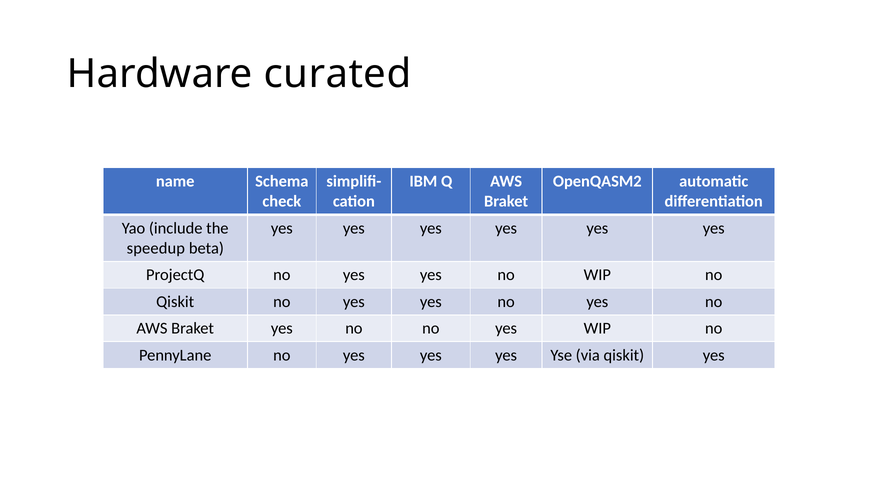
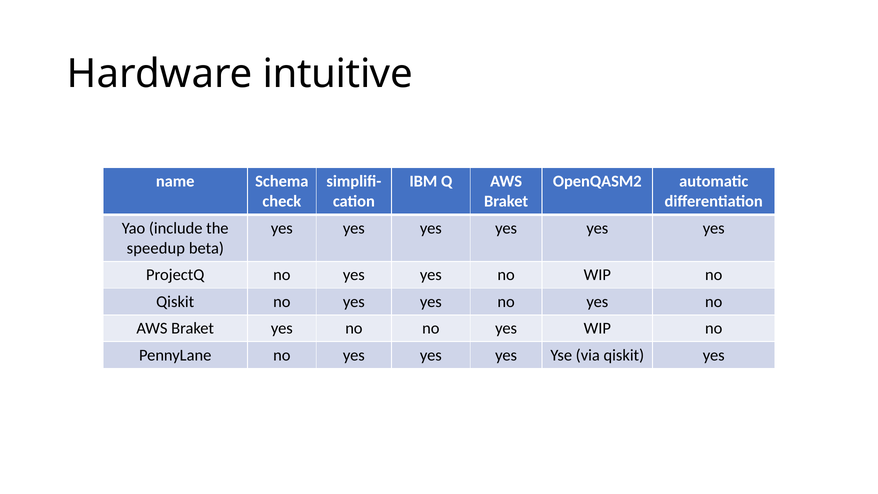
curated: curated -> intuitive
